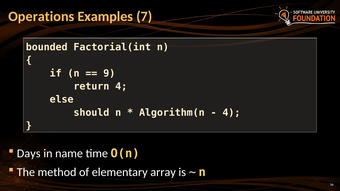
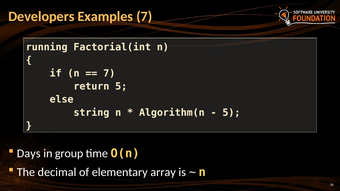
Operations: Operations -> Developers
bounded: bounded -> running
9 at (109, 73): 9 -> 7
return 4: 4 -> 5
should: should -> string
4 at (231, 113): 4 -> 5
name: name -> group
method: method -> decimal
